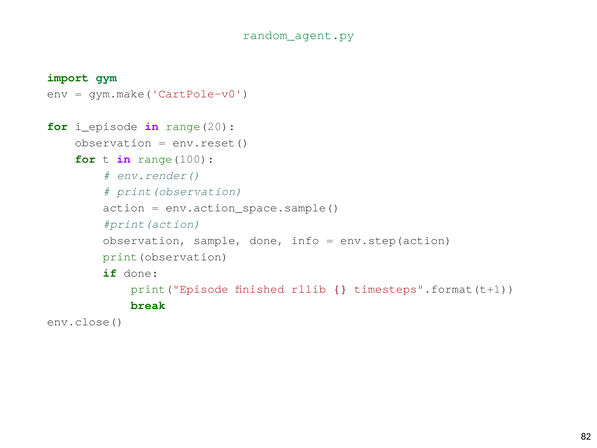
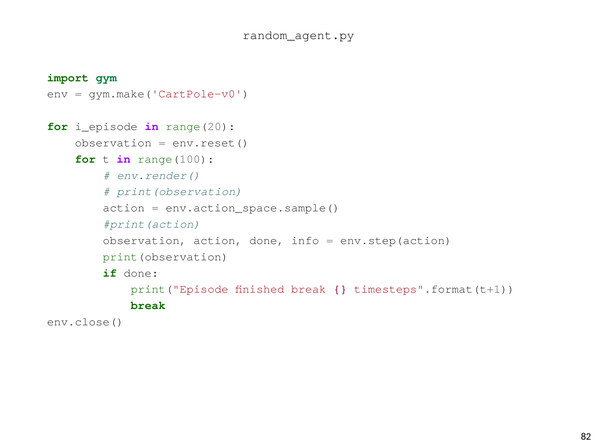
random_agent.py colour: green -> black
observation sample: sample -> action
finished rllib: rllib -> break
